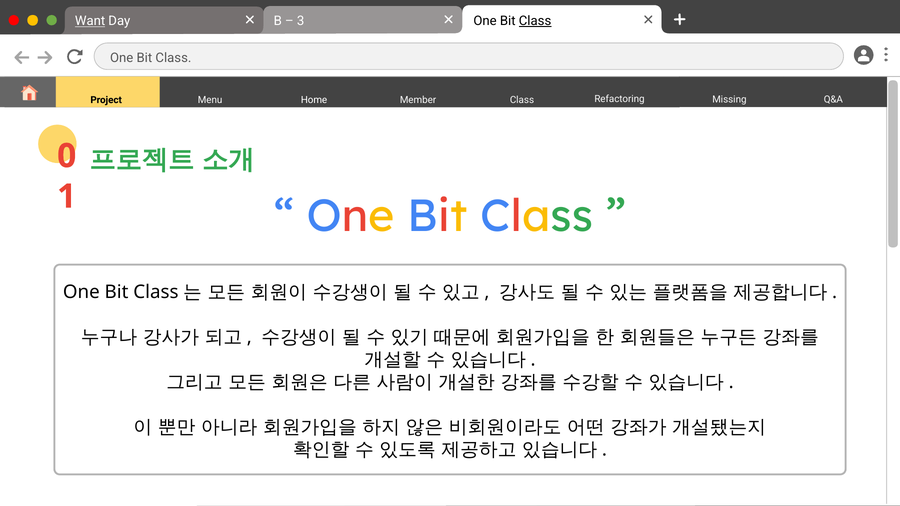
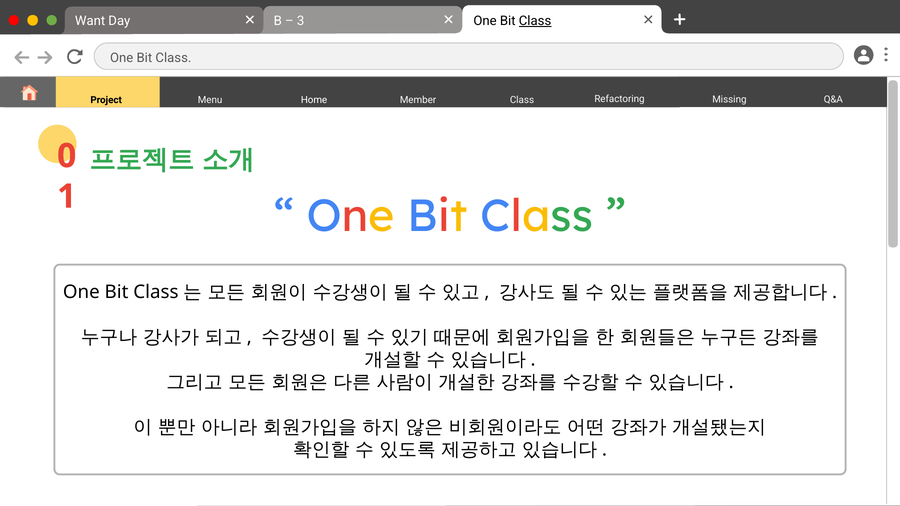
Want underline: present -> none
